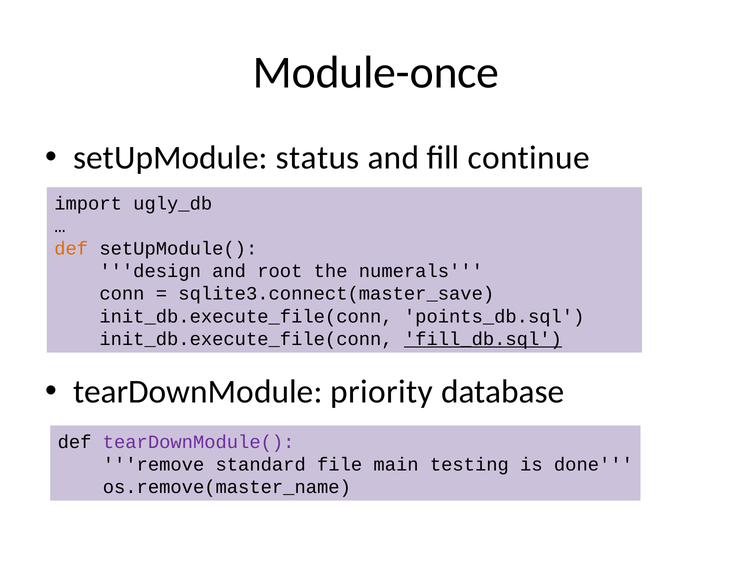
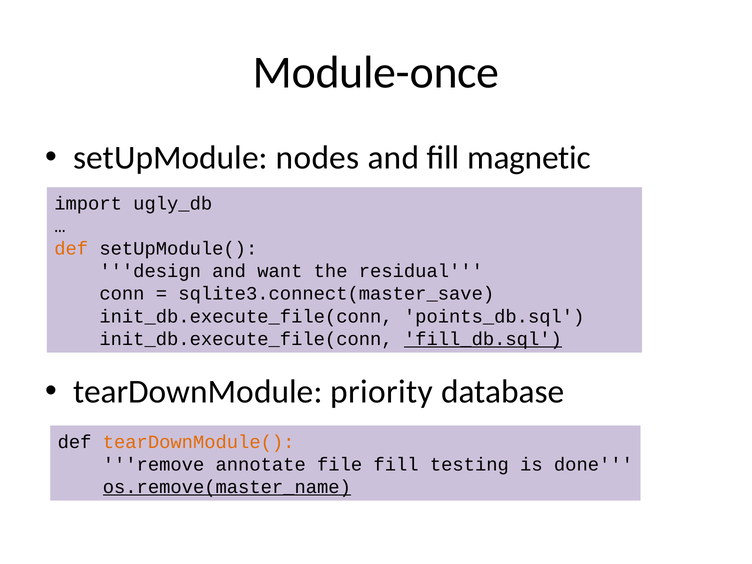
status: status -> nodes
continue: continue -> magnetic
root: root -> want
numerals: numerals -> residual
tearDownModule( colour: purple -> orange
standard: standard -> annotate
file main: main -> fill
os.remove(master_name underline: none -> present
